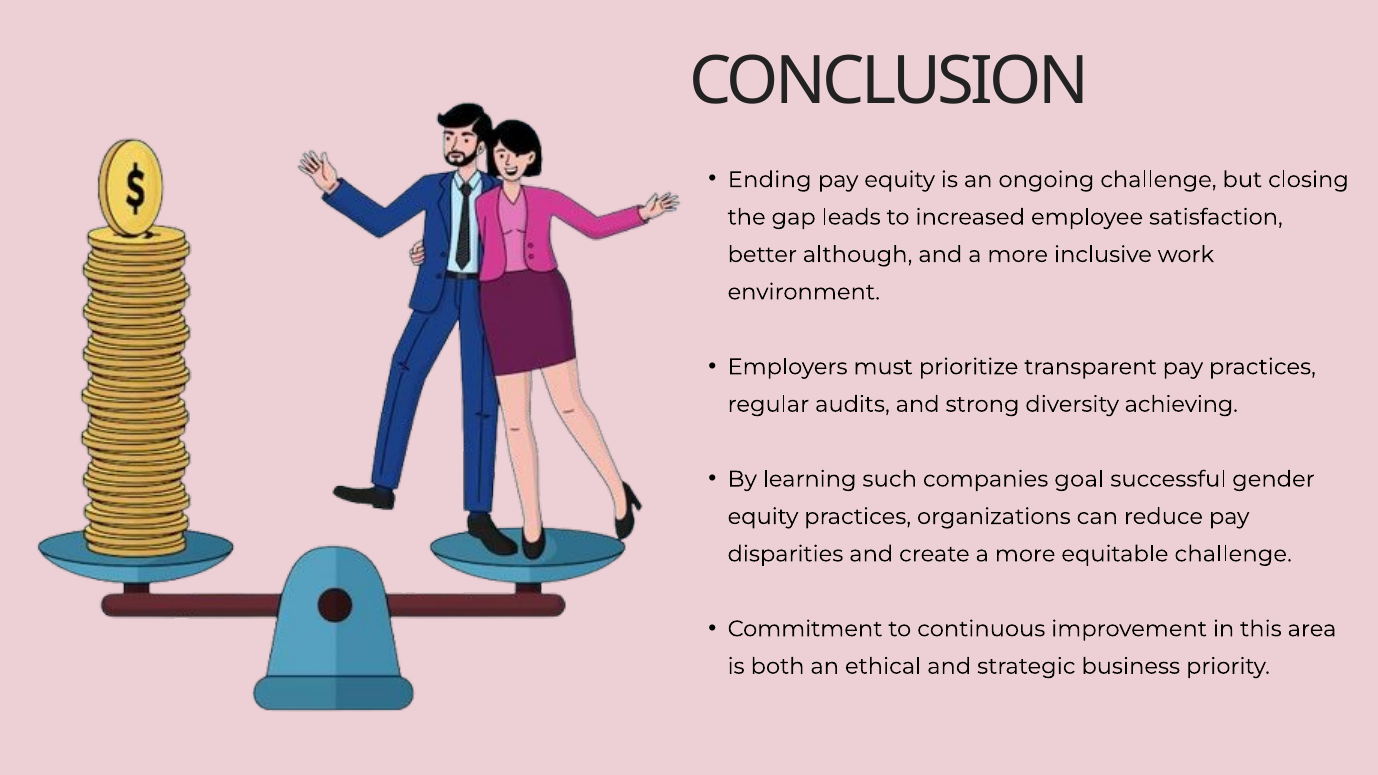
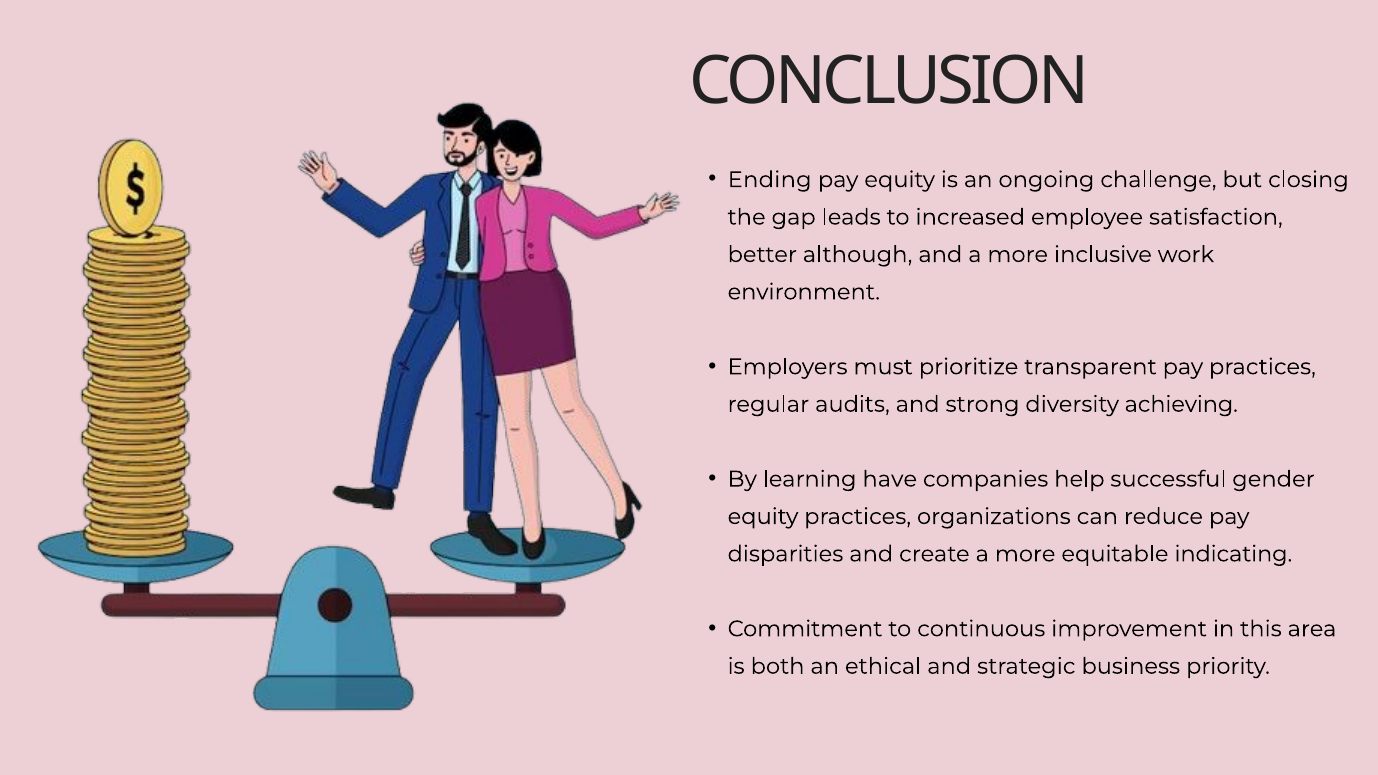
such: such -> have
goal: goal -> help
equitable challenge: challenge -> indicating
